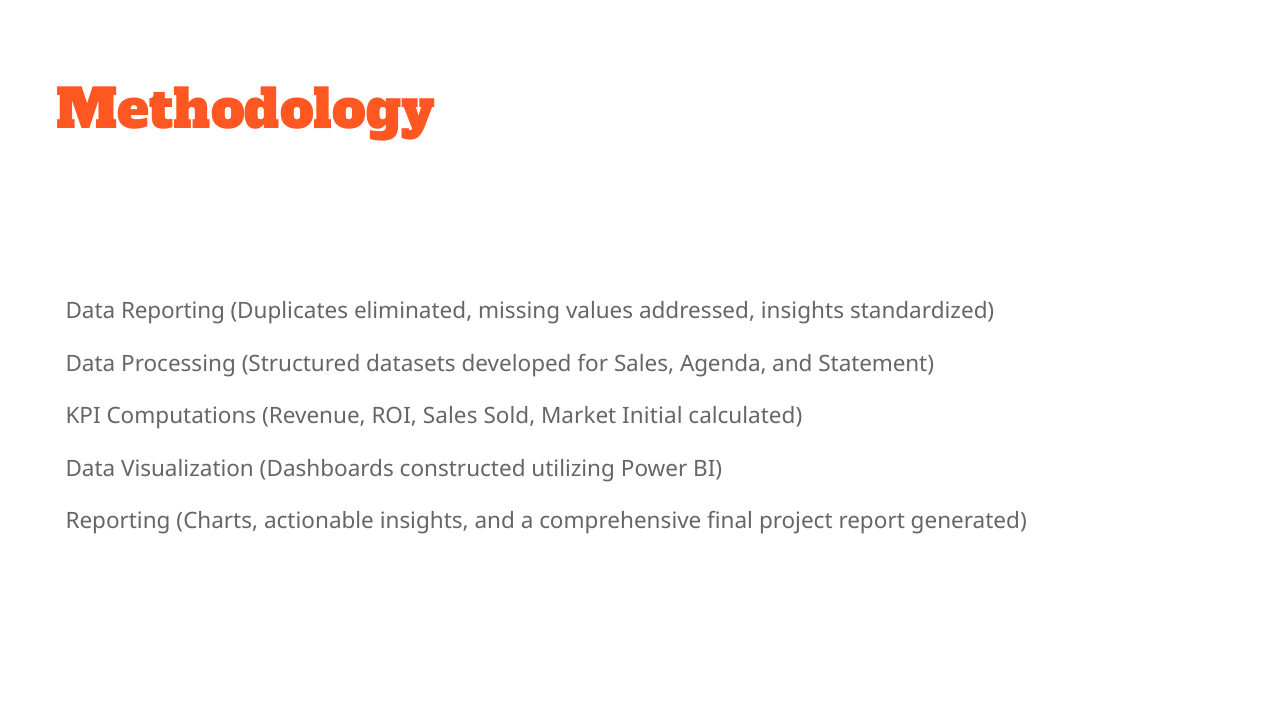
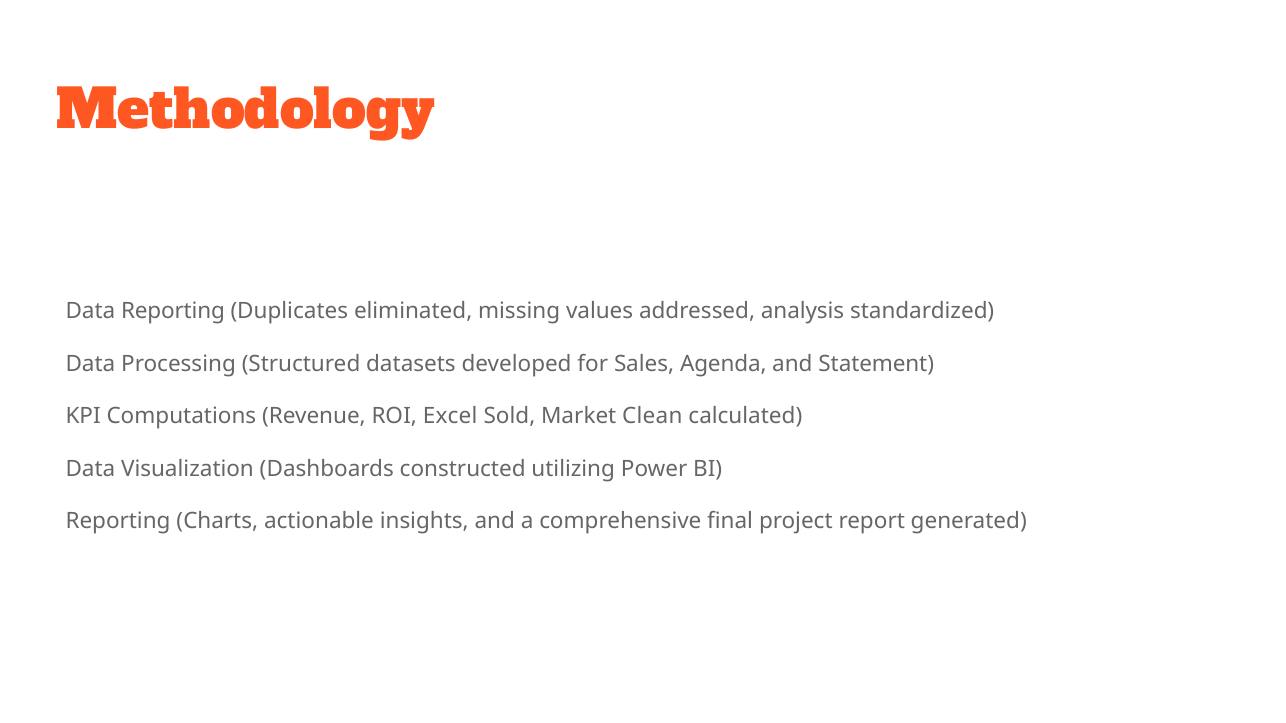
addressed insights: insights -> analysis
ROI Sales: Sales -> Excel
Initial: Initial -> Clean
